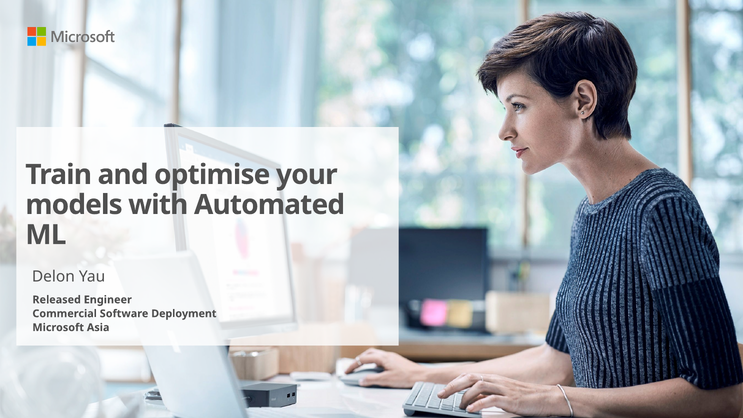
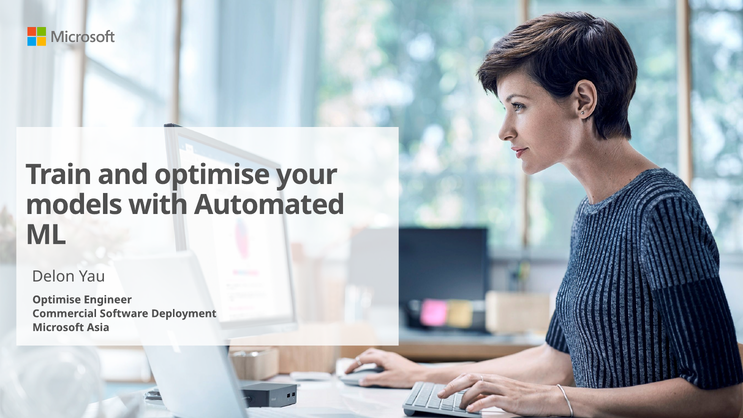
Released at (57, 300): Released -> Optimise
